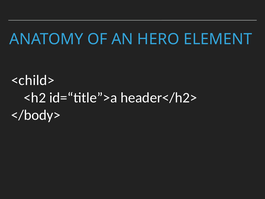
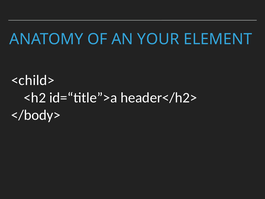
HERO: HERO -> YOUR
